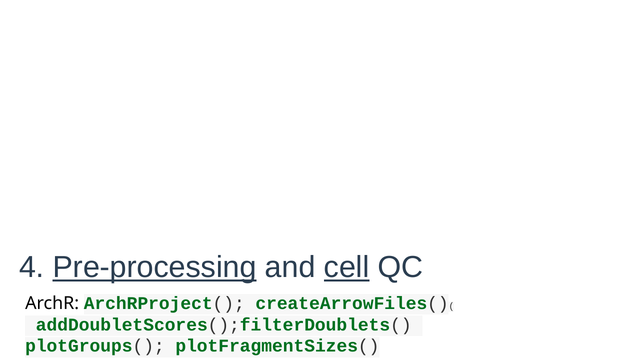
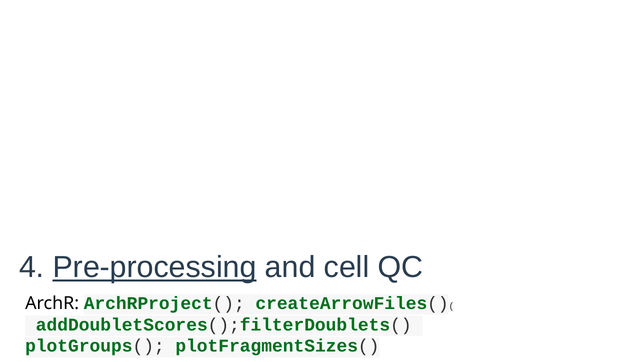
cell underline: present -> none
